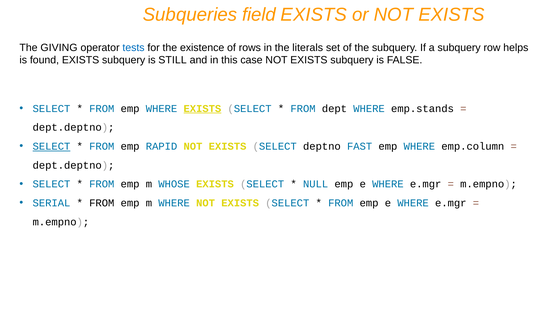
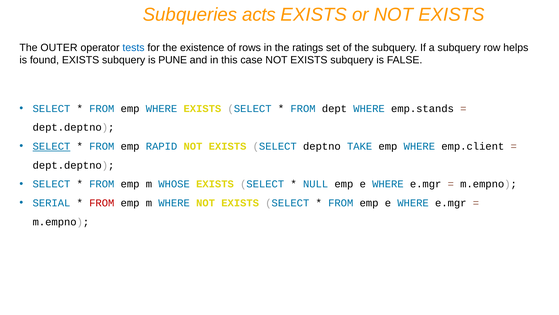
field: field -> acts
GIVING: GIVING -> OUTER
literals: literals -> ratings
STILL: STILL -> PUNE
EXISTS at (202, 108) underline: present -> none
FAST: FAST -> TAKE
emp.column: emp.column -> emp.client
FROM at (102, 203) colour: black -> red
